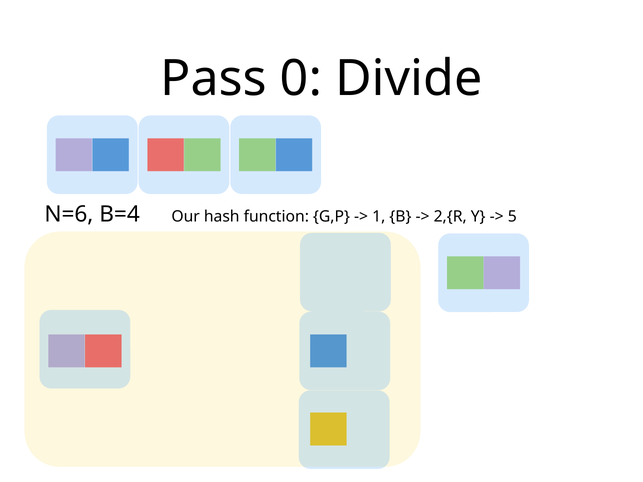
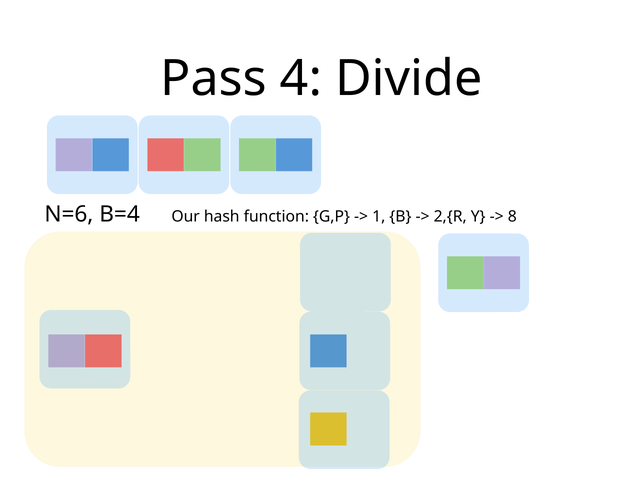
0: 0 -> 4
5: 5 -> 8
